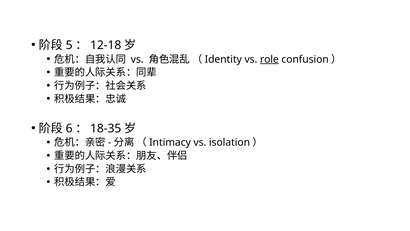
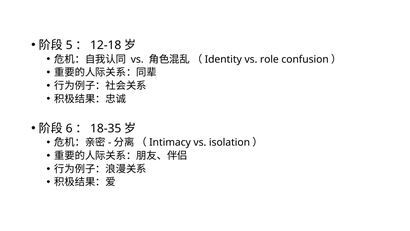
role underline: present -> none
